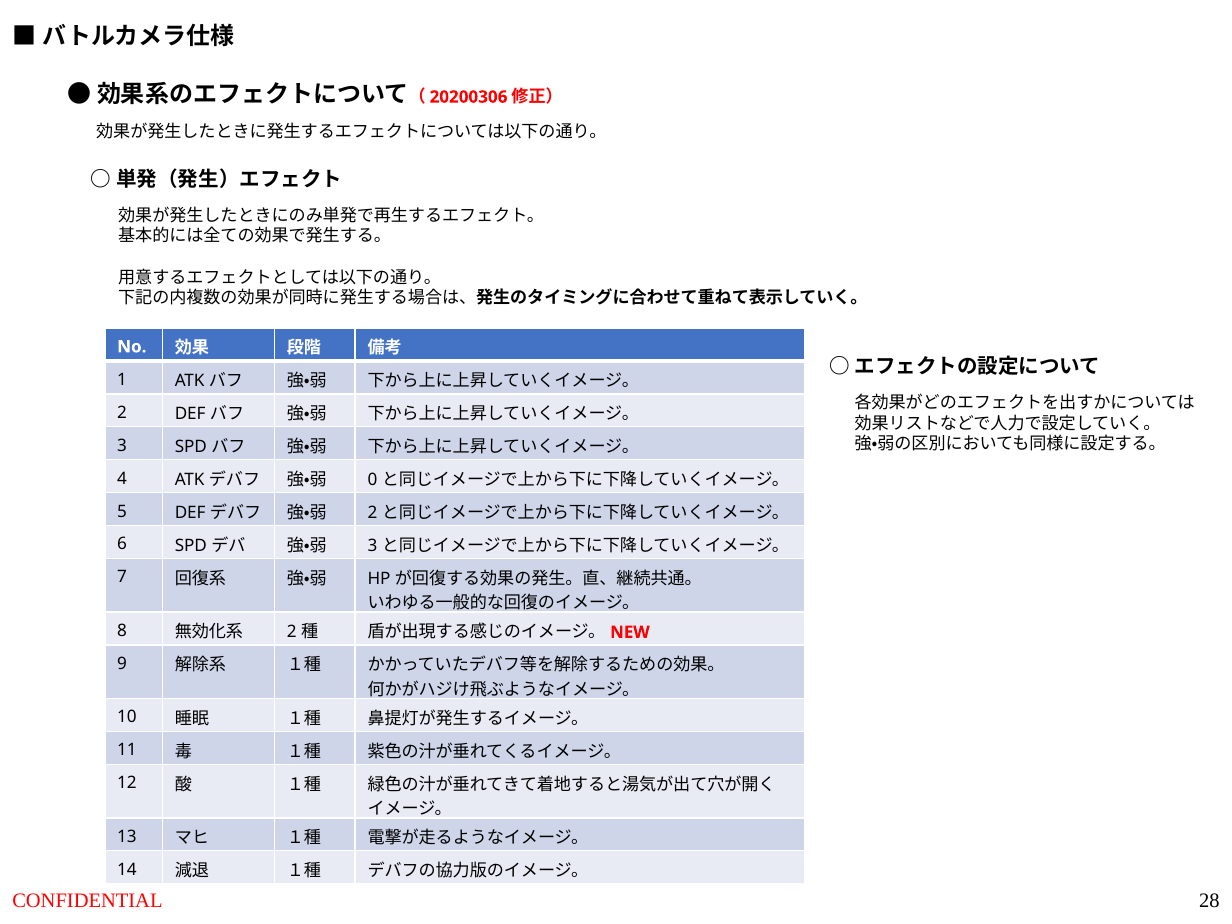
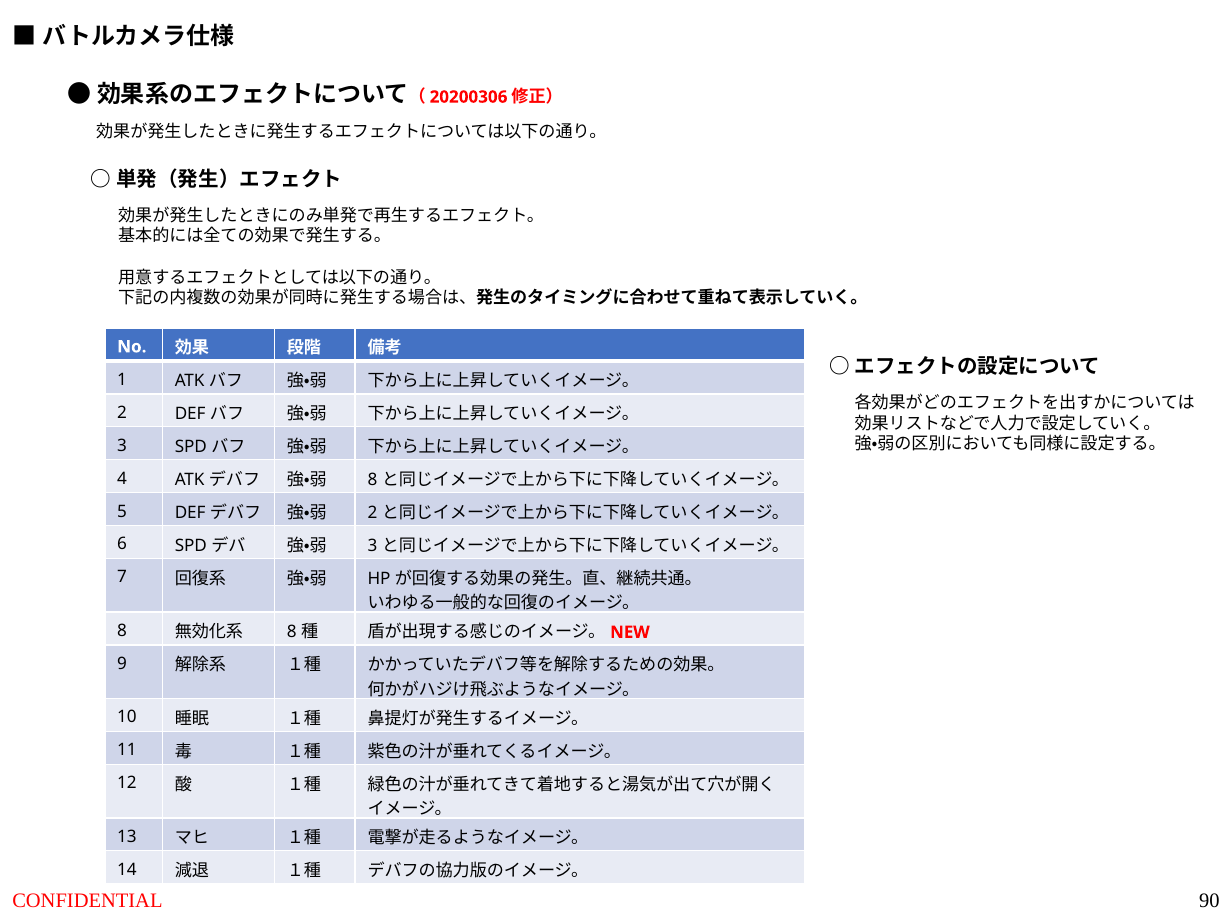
0 at (372, 480): 0 -> 8
2 at (292, 632): 2 -> 8
28: 28 -> 90
